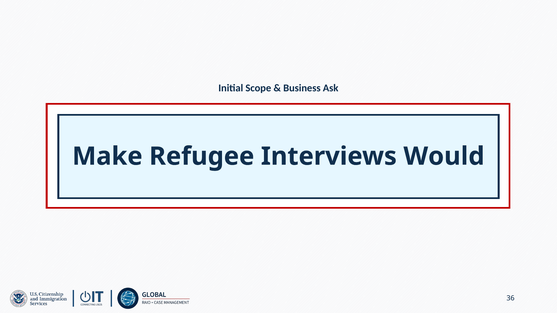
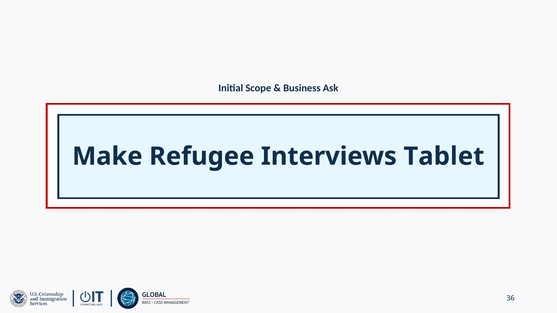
Would: Would -> Tablet
